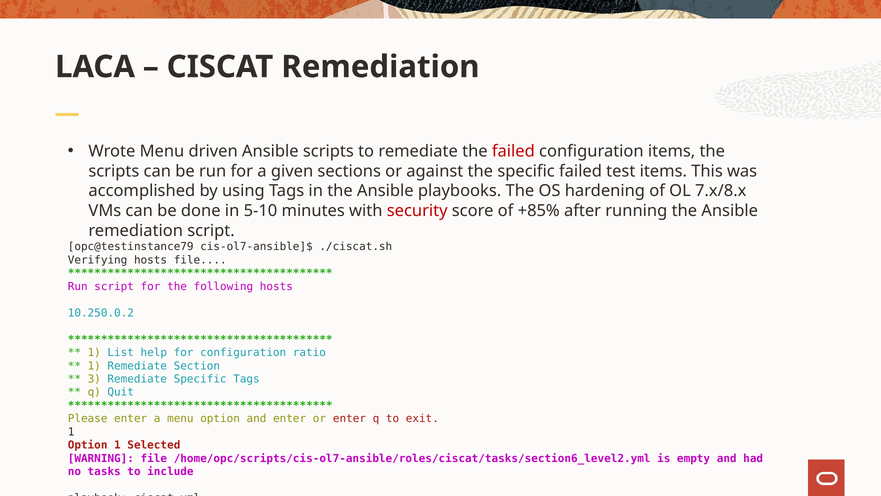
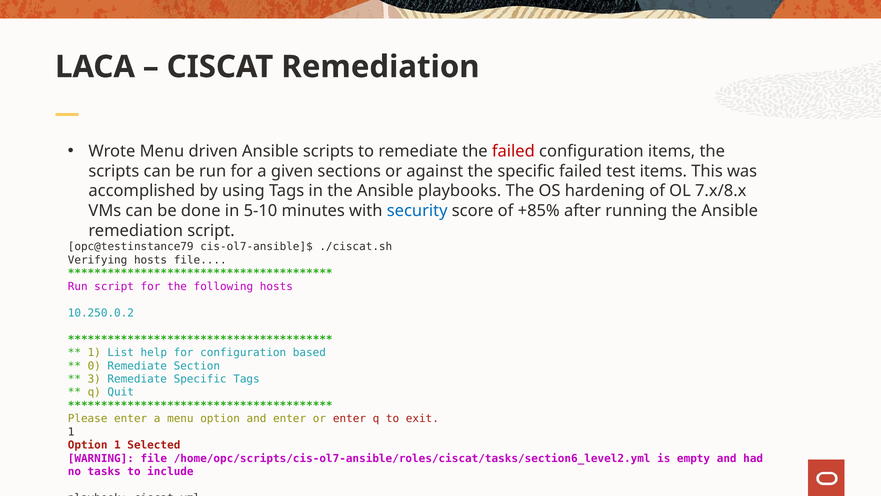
security colour: red -> blue
ratio: ratio -> based
1 at (94, 366): 1 -> 0
